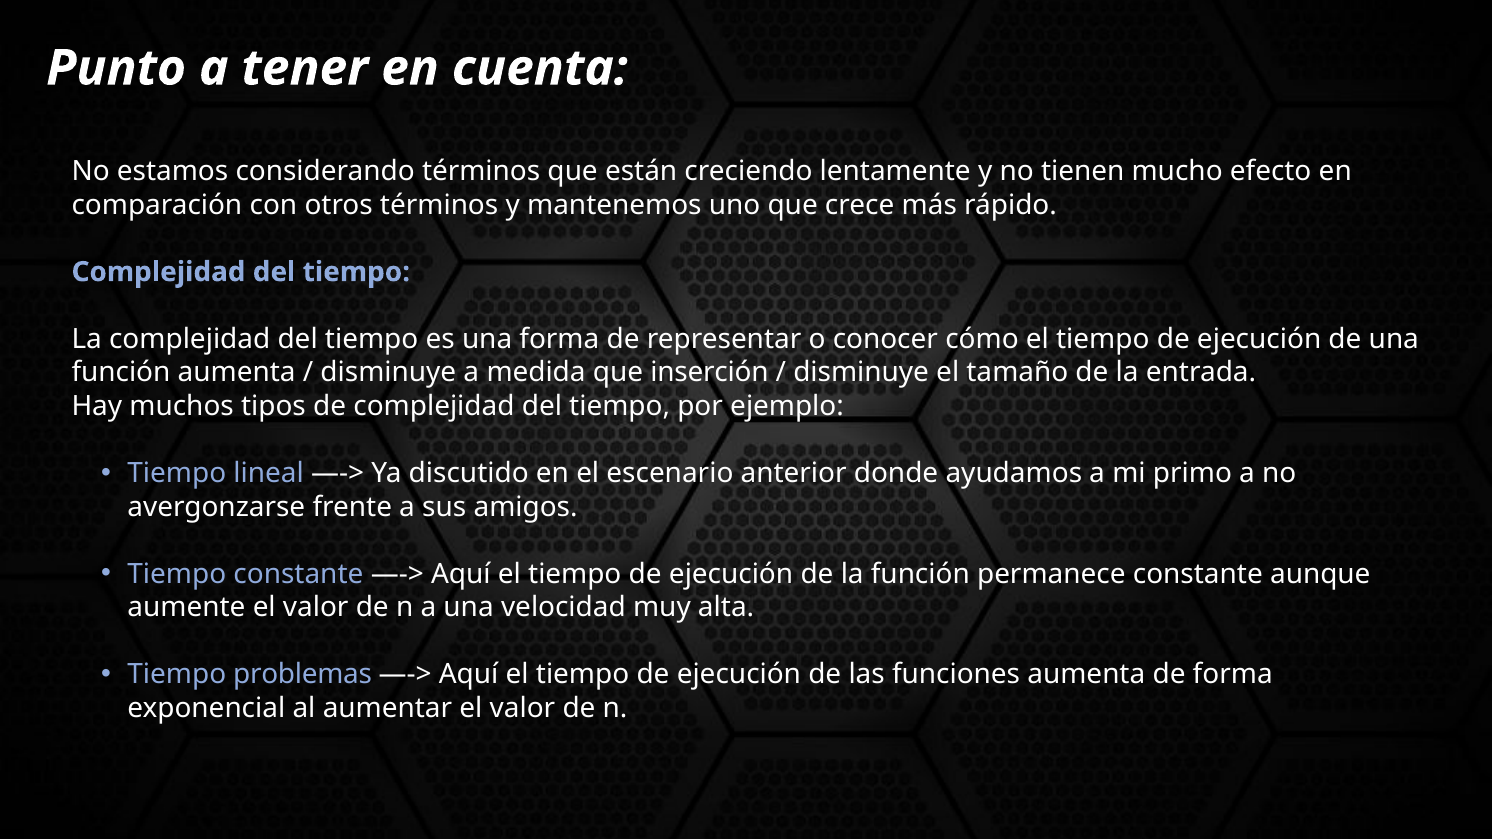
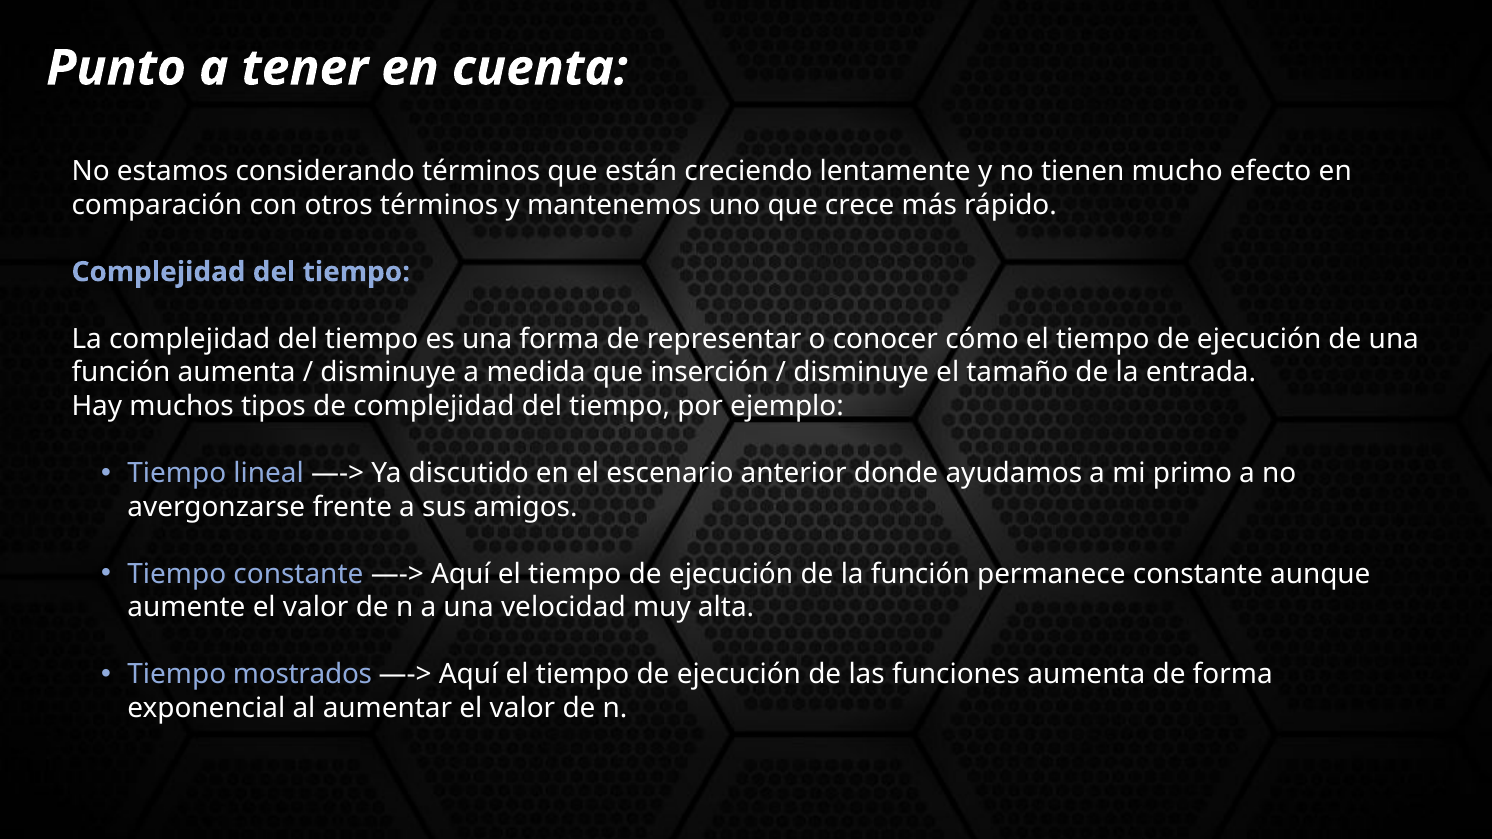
problemas: problemas -> mostrados
